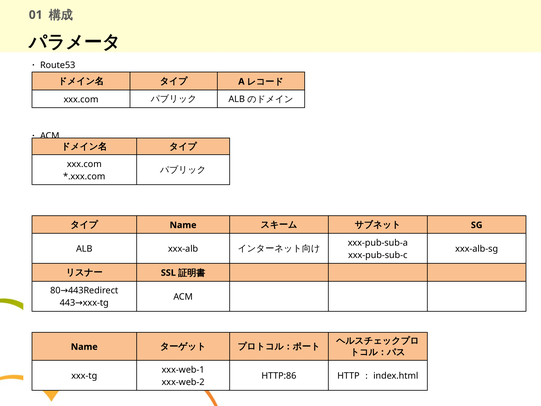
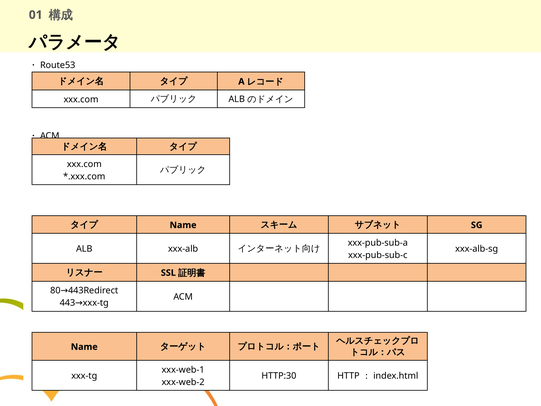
HTTP:86: HTTP:86 -> HTTP:30
